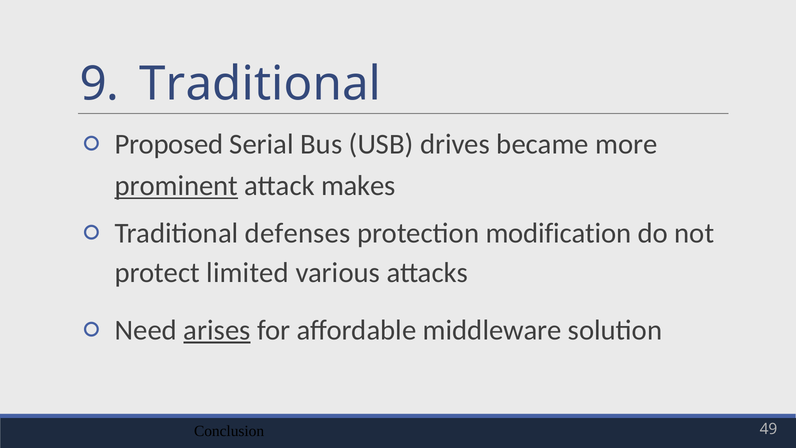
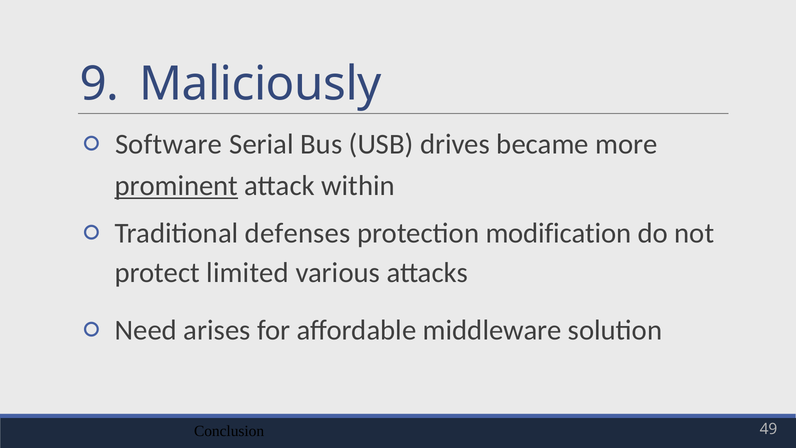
9 Traditional: Traditional -> Maliciously
Proposed: Proposed -> Software
makes: makes -> within
arises underline: present -> none
